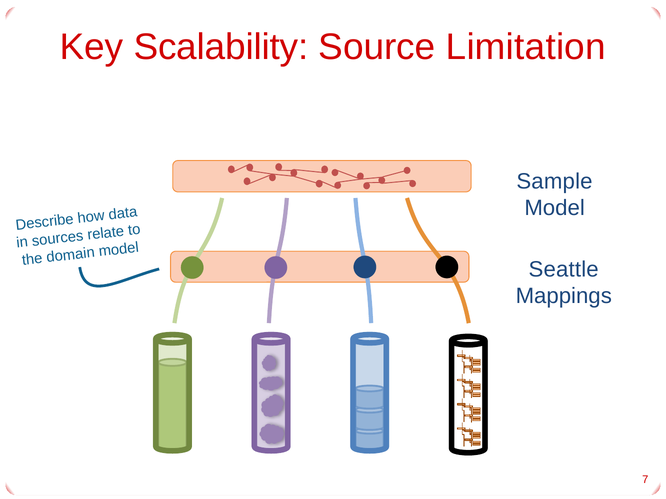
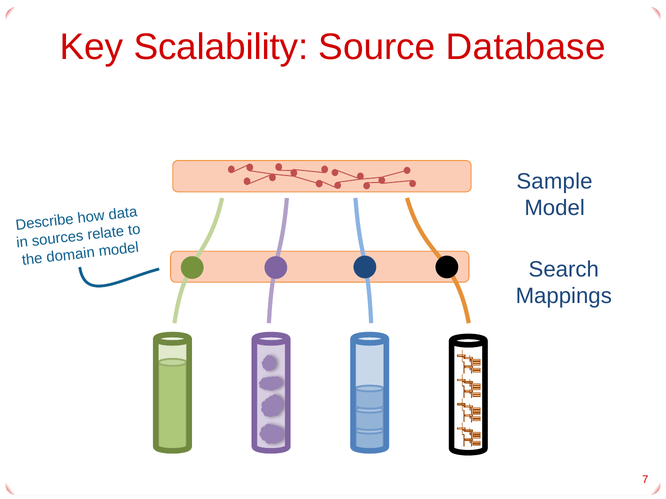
Limitation: Limitation -> Database
Seattle: Seattle -> Search
